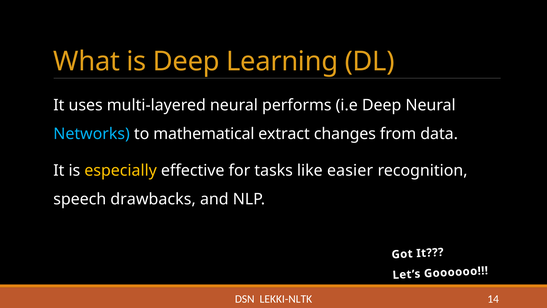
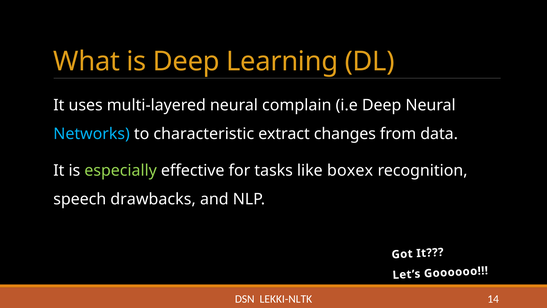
performs: performs -> complain
mathematical: mathematical -> characteristic
especially colour: yellow -> light green
easier: easier -> boxex
